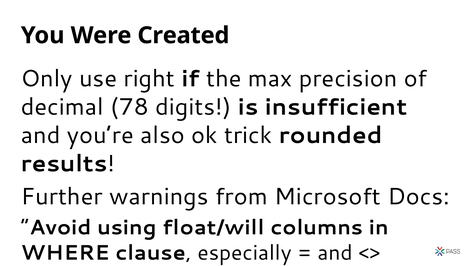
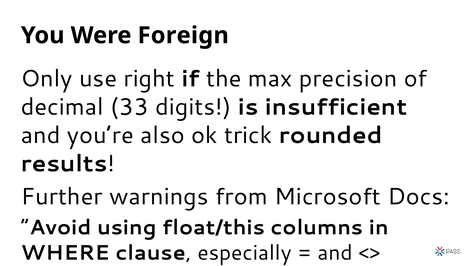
Created: Created -> Foreign
78: 78 -> 33
float/will: float/will -> float/this
